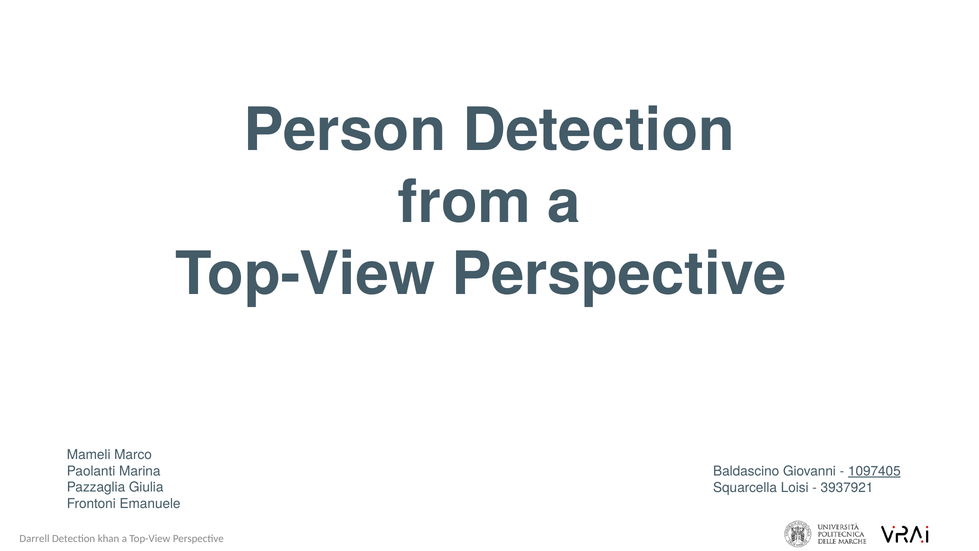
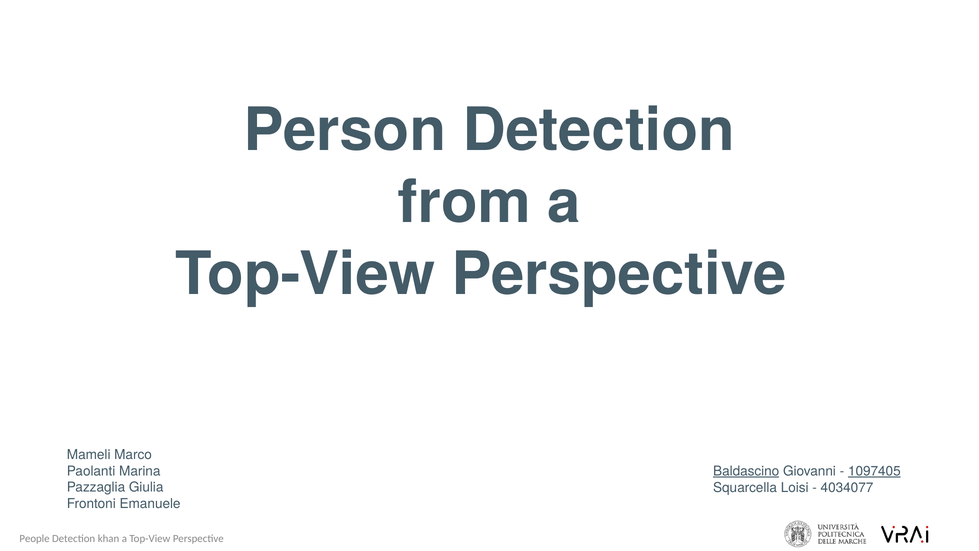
Baldascino underline: none -> present
3937921: 3937921 -> 4034077
Darrell: Darrell -> People
